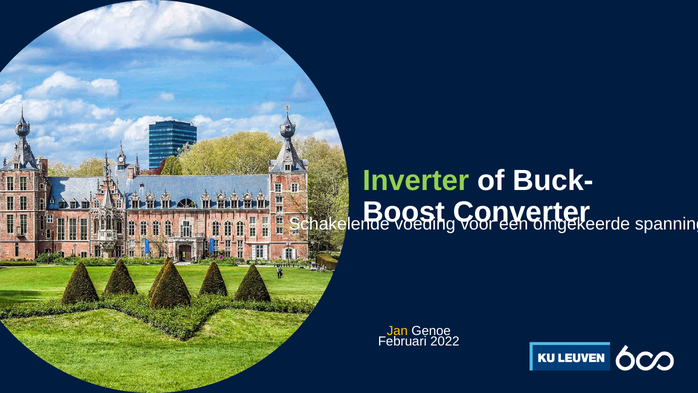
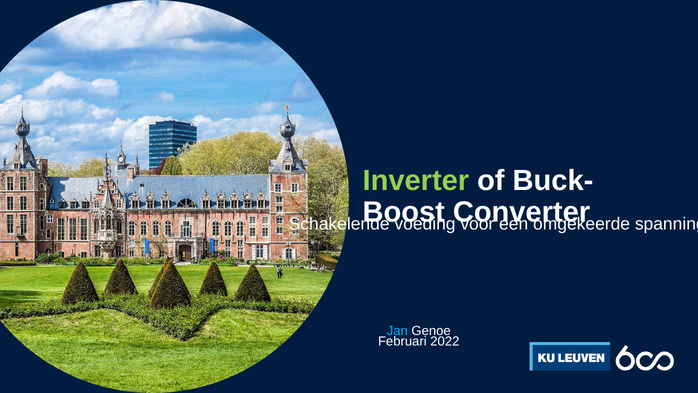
Jan colour: yellow -> light blue
